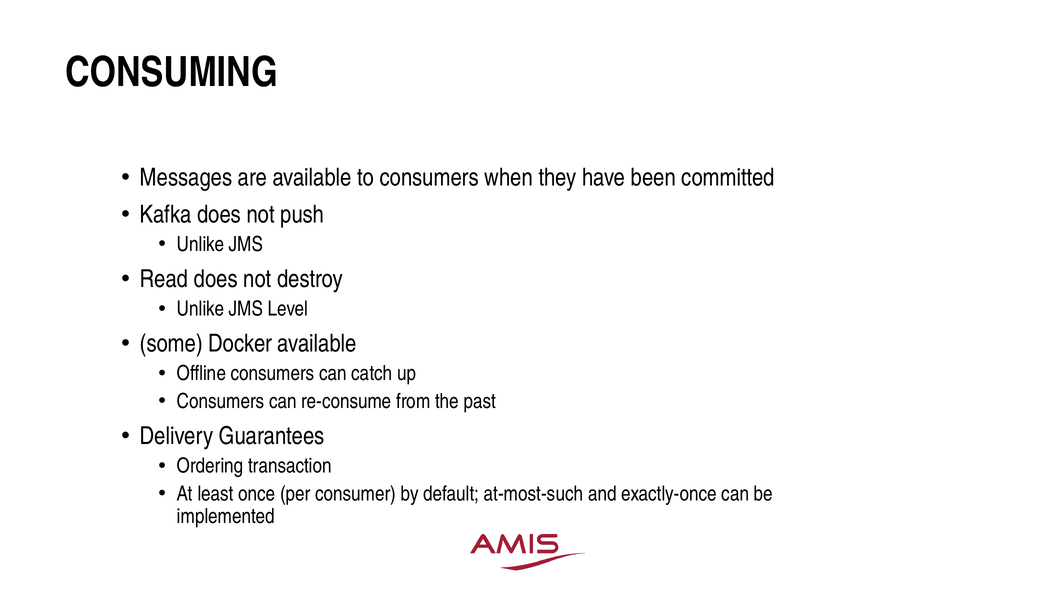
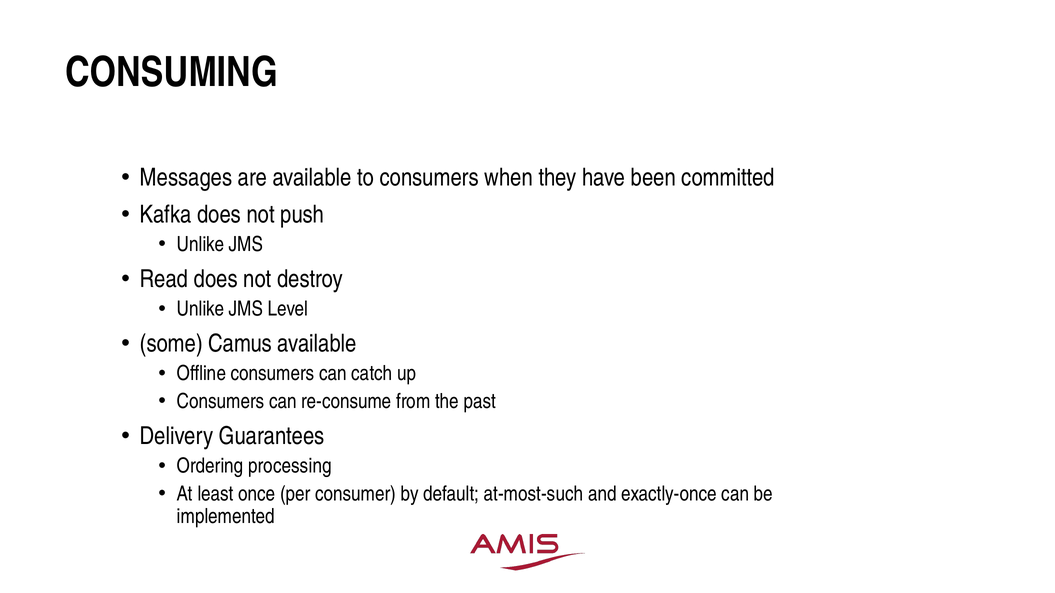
Docker: Docker -> Camus
transaction: transaction -> processing
